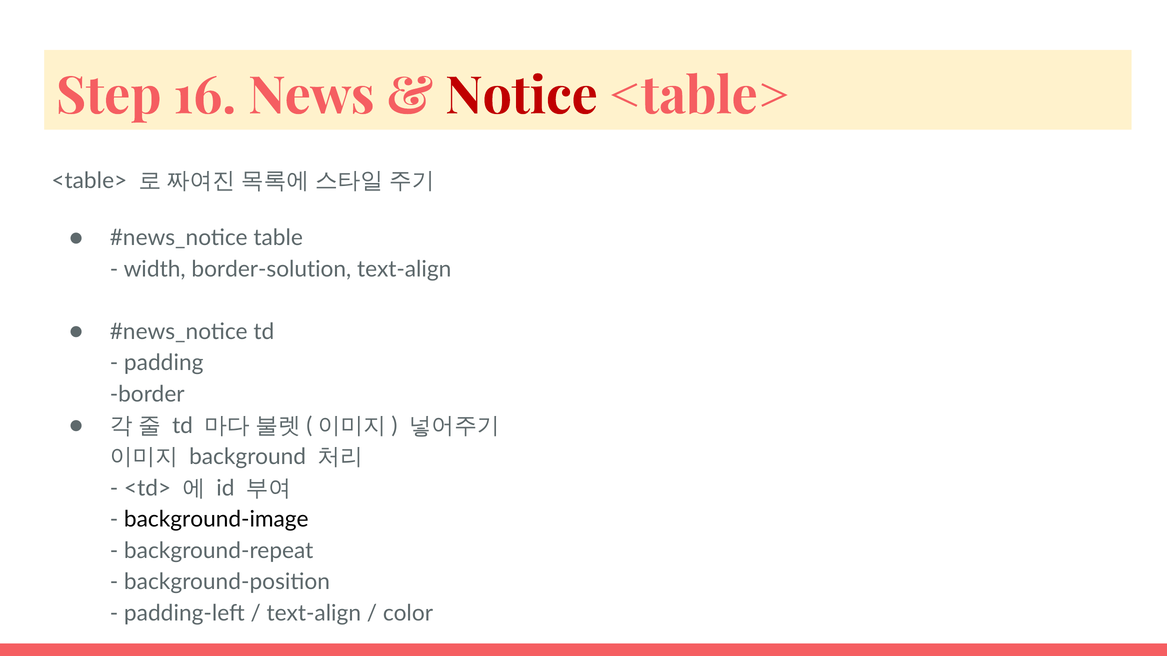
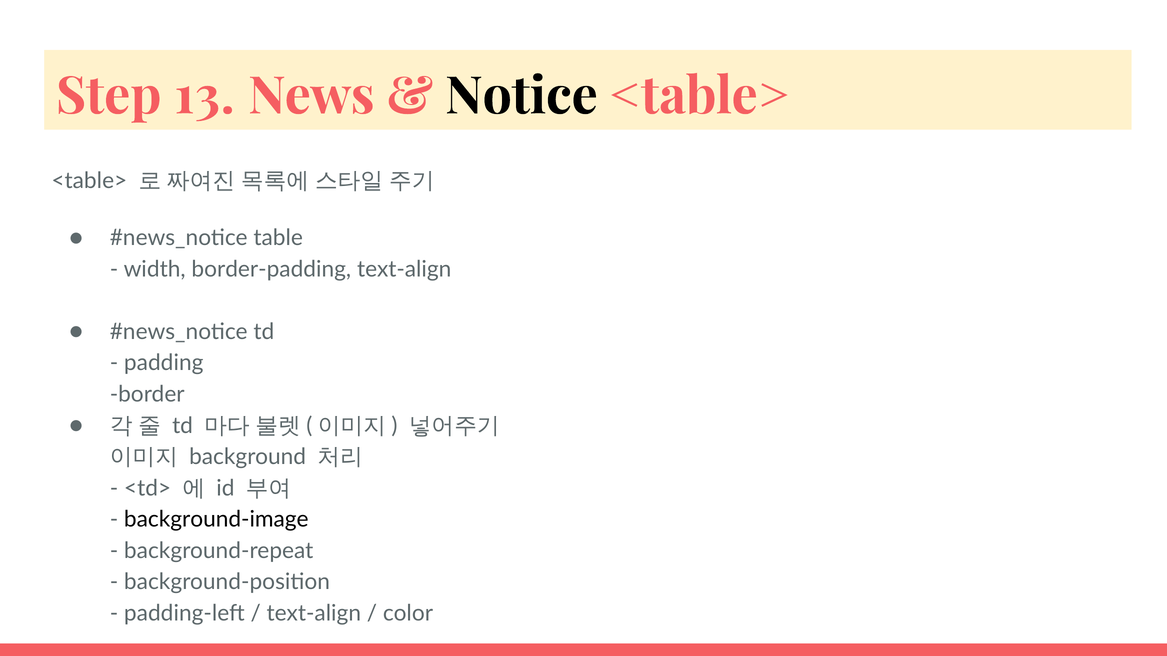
16: 16 -> 13
Notice colour: red -> black
border-solution: border-solution -> border-padding
